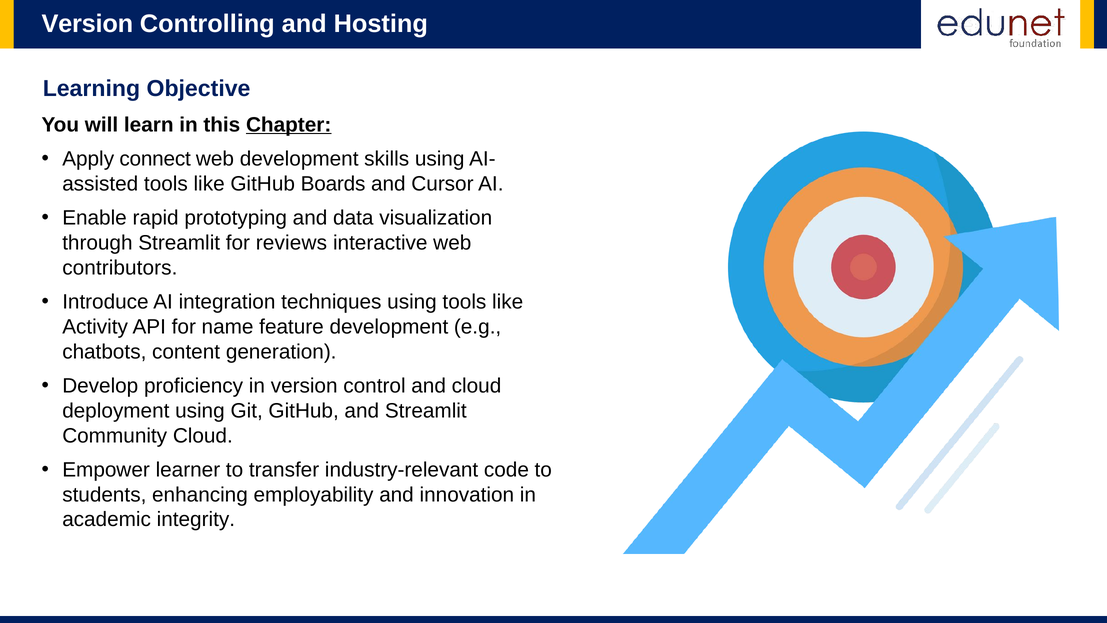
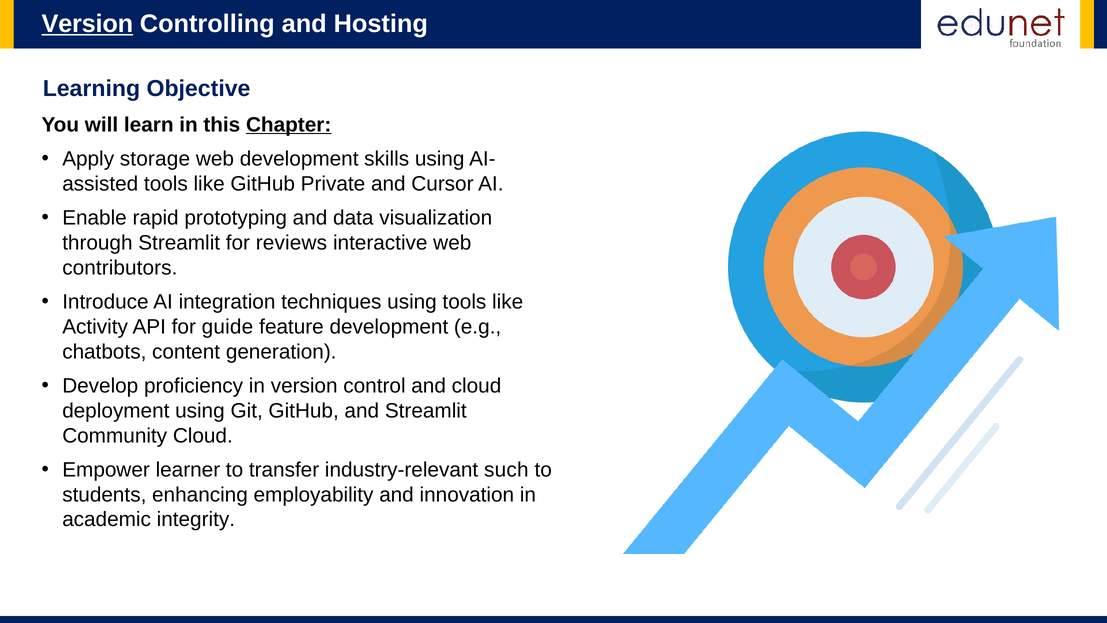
Version at (87, 24) underline: none -> present
connect: connect -> storage
Boards: Boards -> Private
name: name -> guide
code: code -> such
